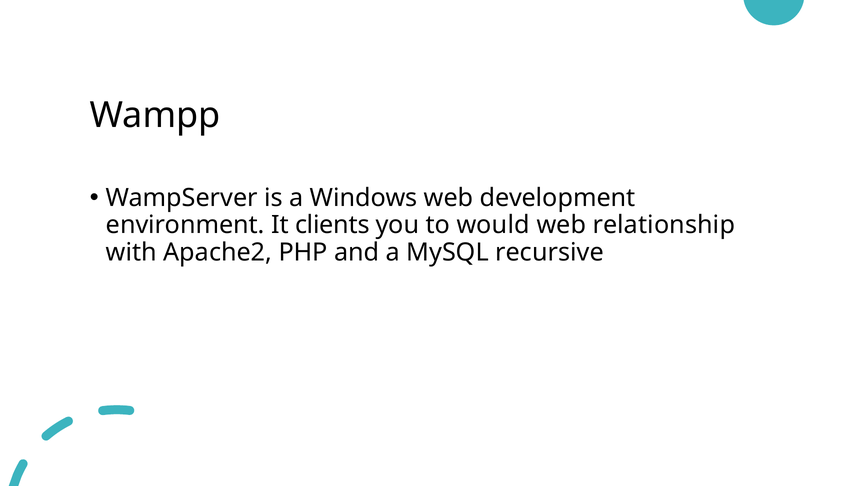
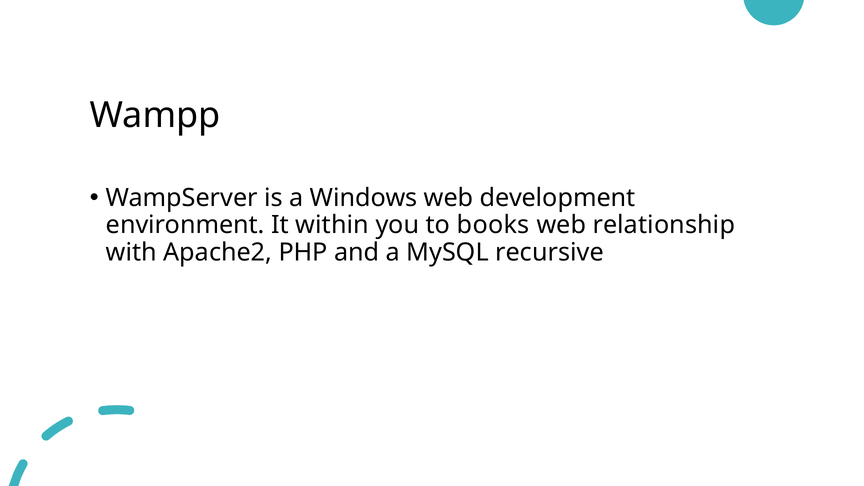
clients: clients -> within
would: would -> books
